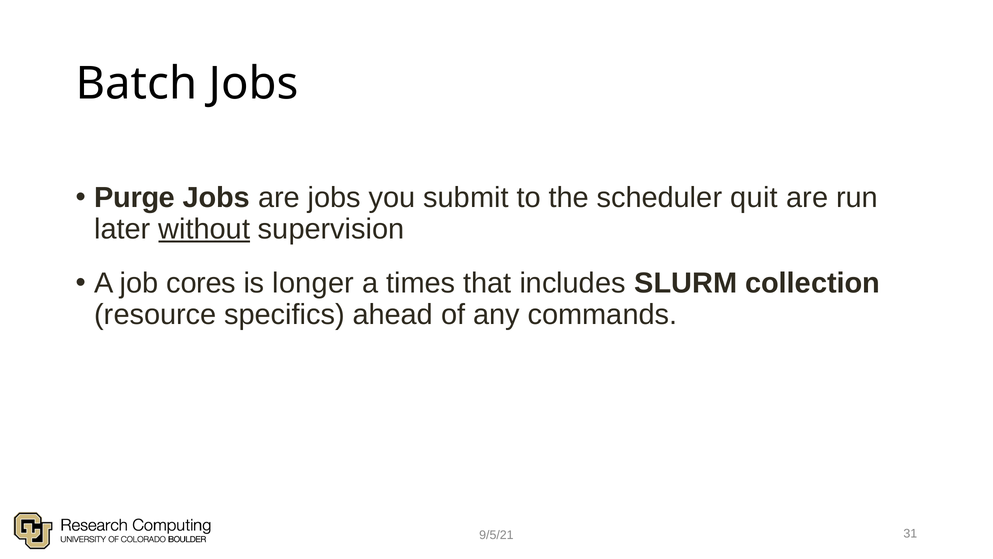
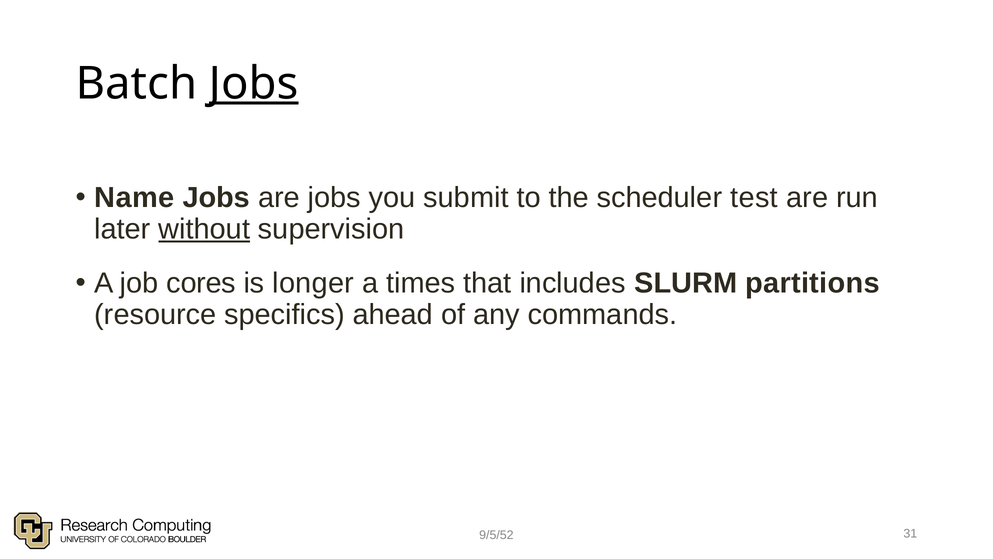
Jobs at (254, 83) underline: none -> present
Purge: Purge -> Name
quit: quit -> test
collection: collection -> partitions
9/5/21: 9/5/21 -> 9/5/52
